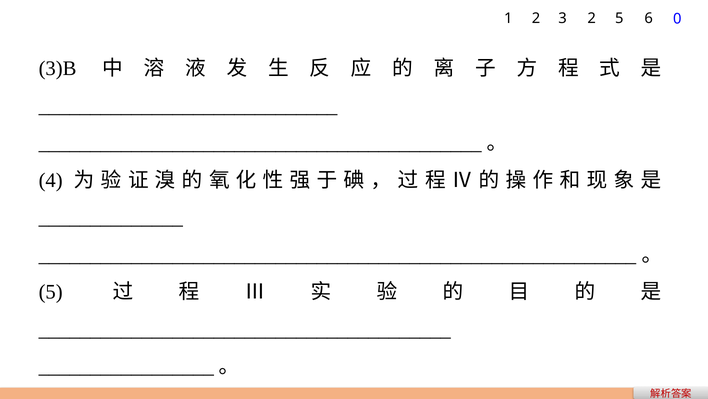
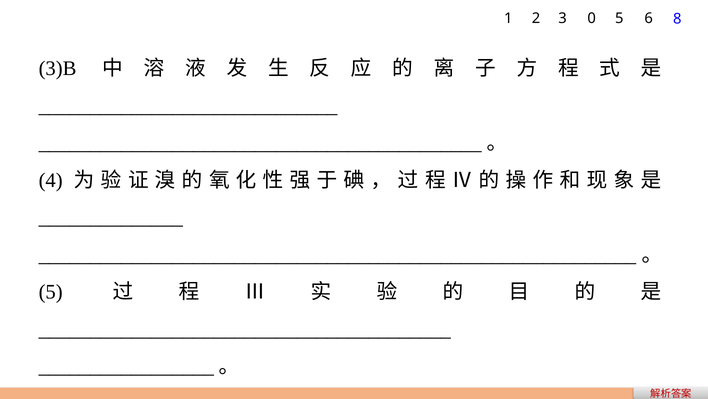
3 2: 2 -> 0
0: 0 -> 8
